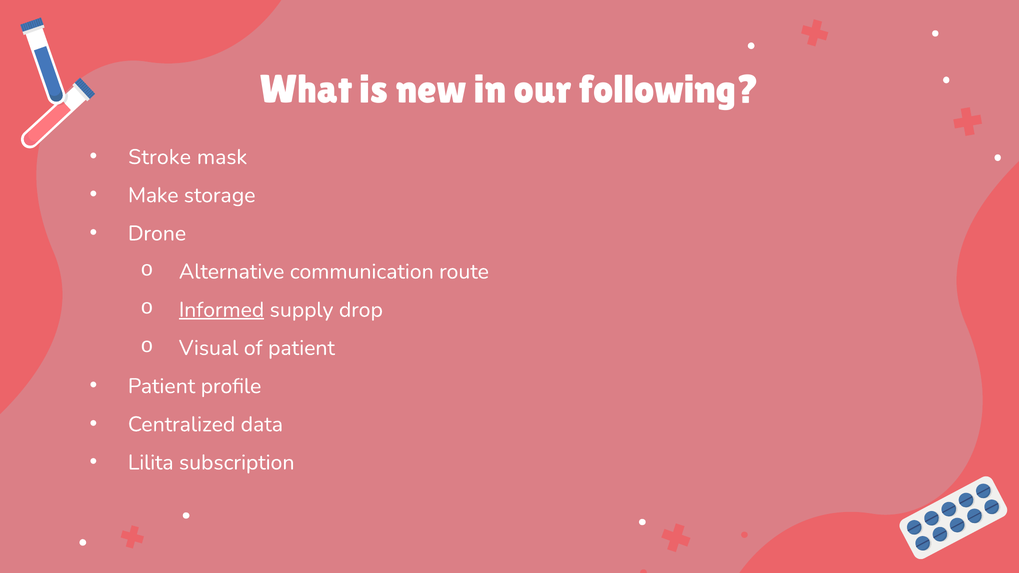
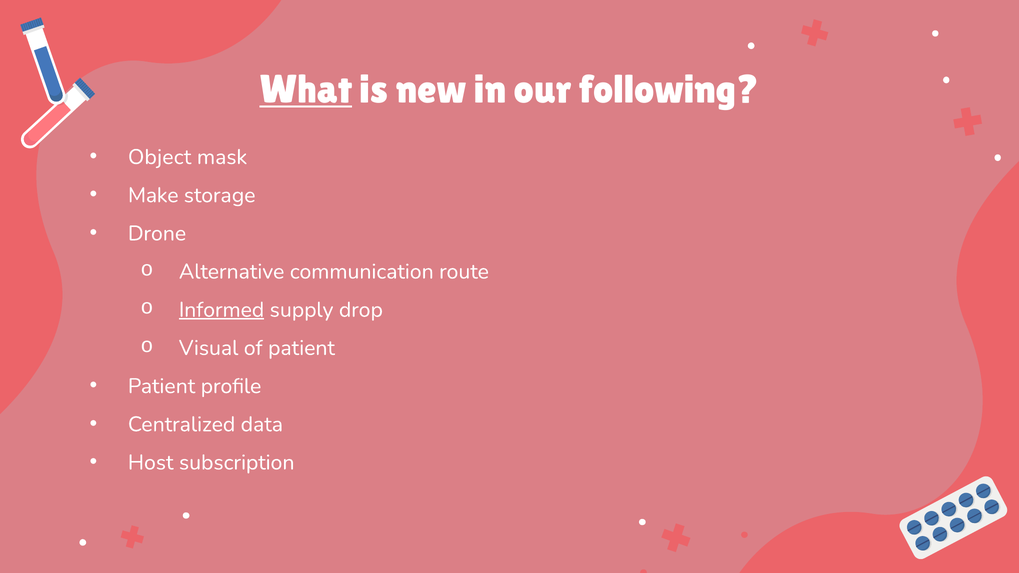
What underline: none -> present
Stroke: Stroke -> Object
Lilita: Lilita -> Host
